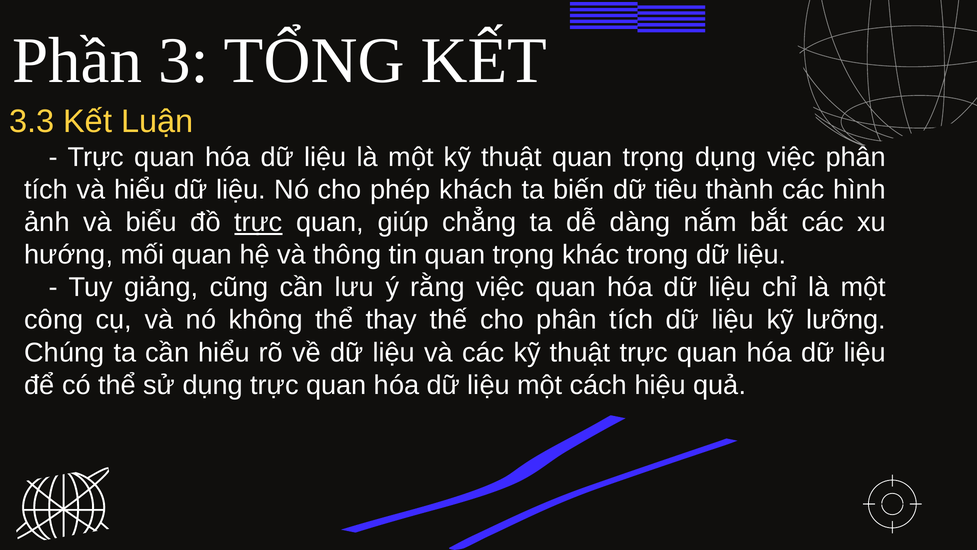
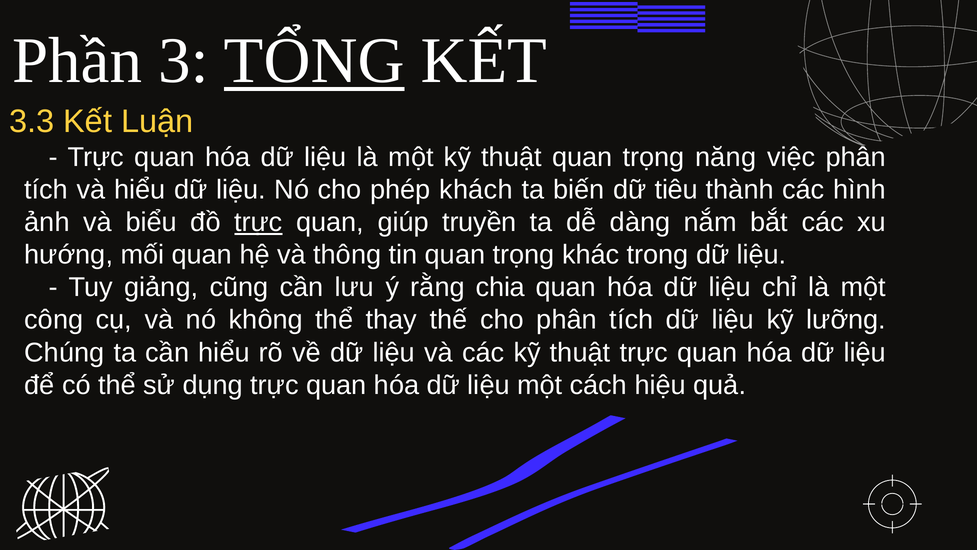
TỔNG underline: none -> present
trọng dụng: dụng -> năng
chẳng: chẳng -> truyền
rằng việc: việc -> chia
